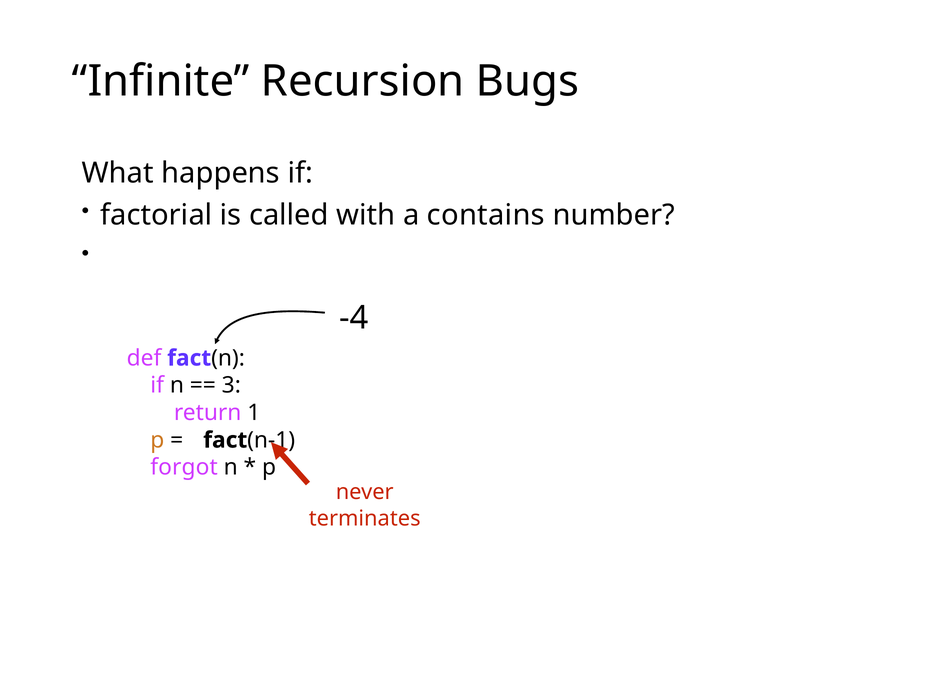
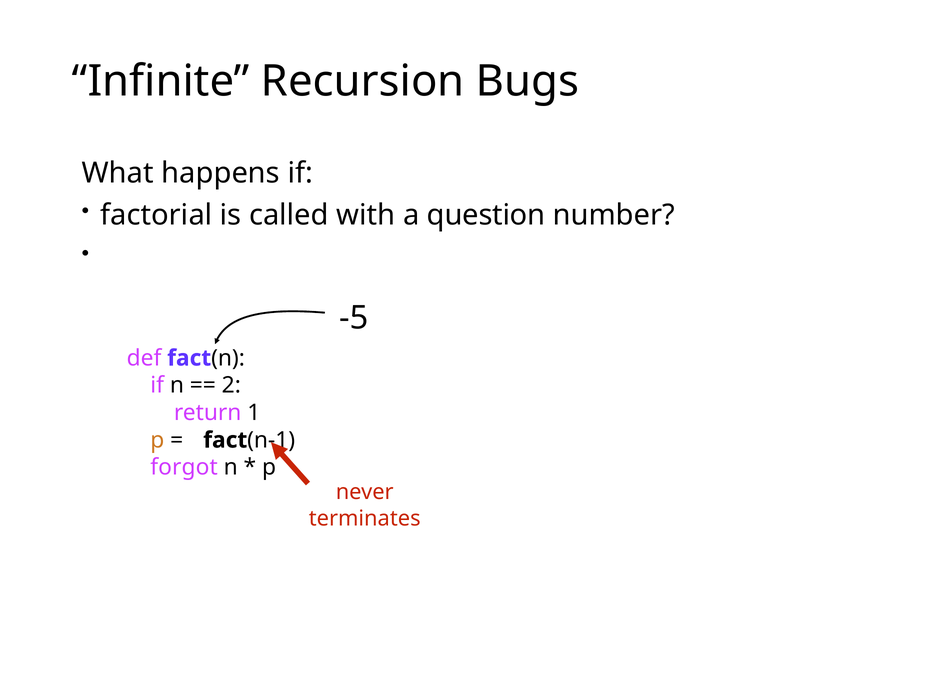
contains: contains -> question
-4: -4 -> -5
3: 3 -> 2
